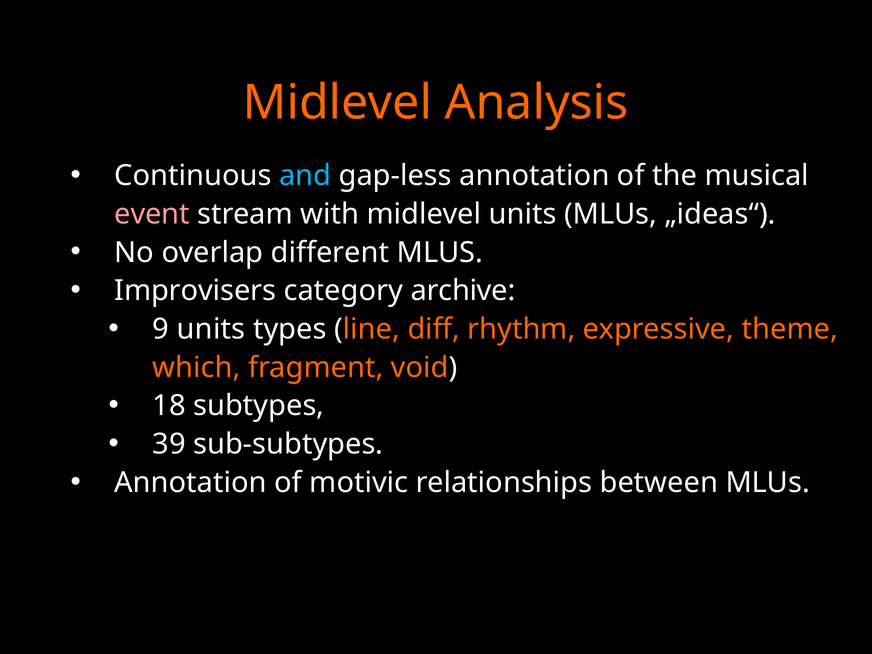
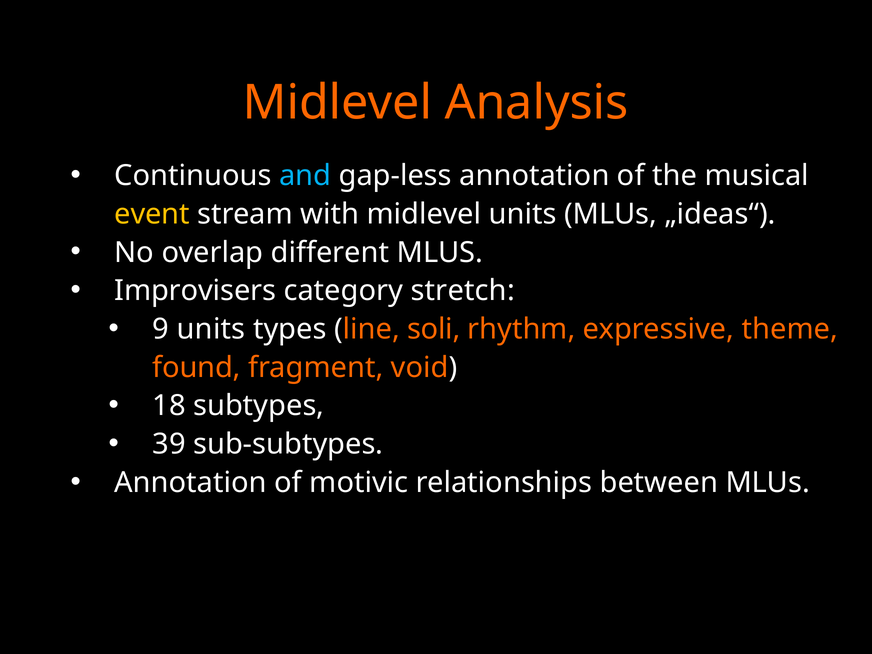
event colour: pink -> yellow
archive: archive -> stretch
diff: diff -> soli
which: which -> found
